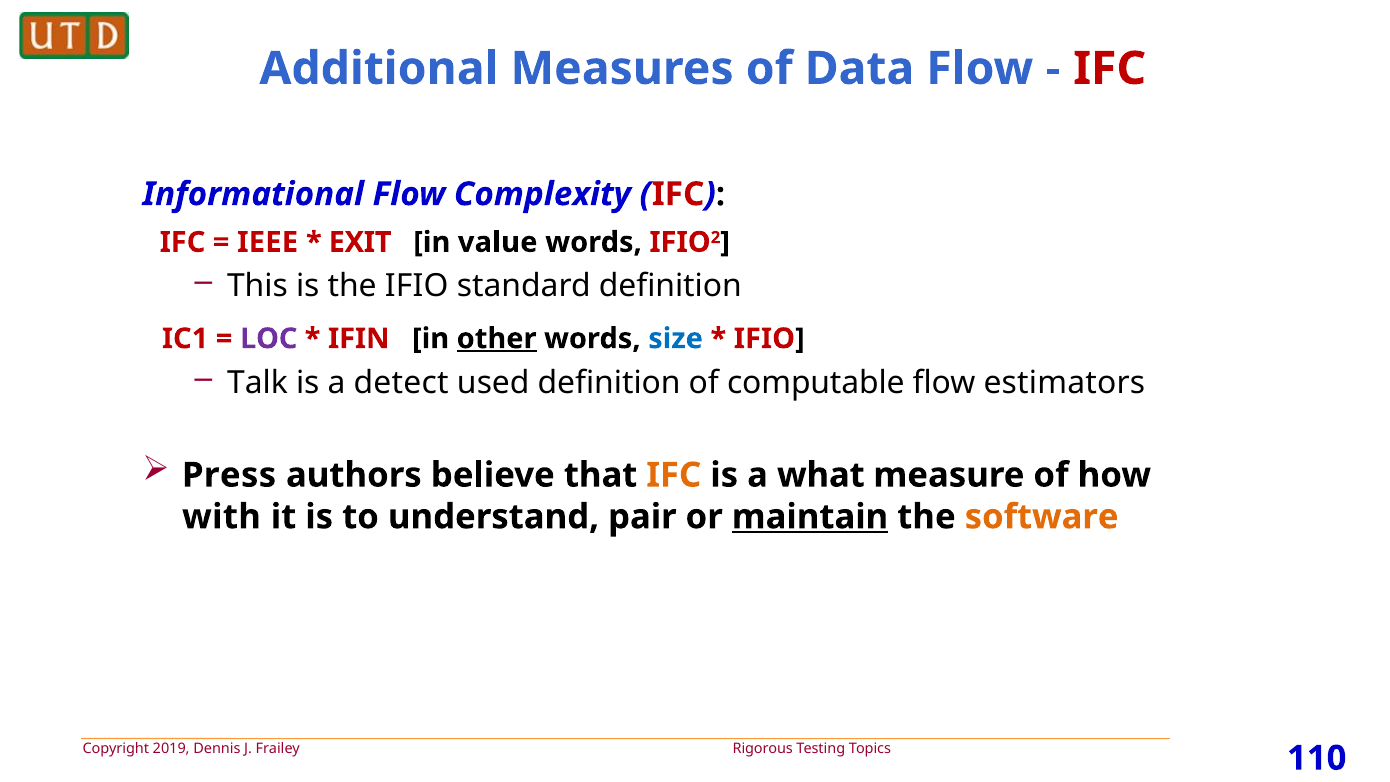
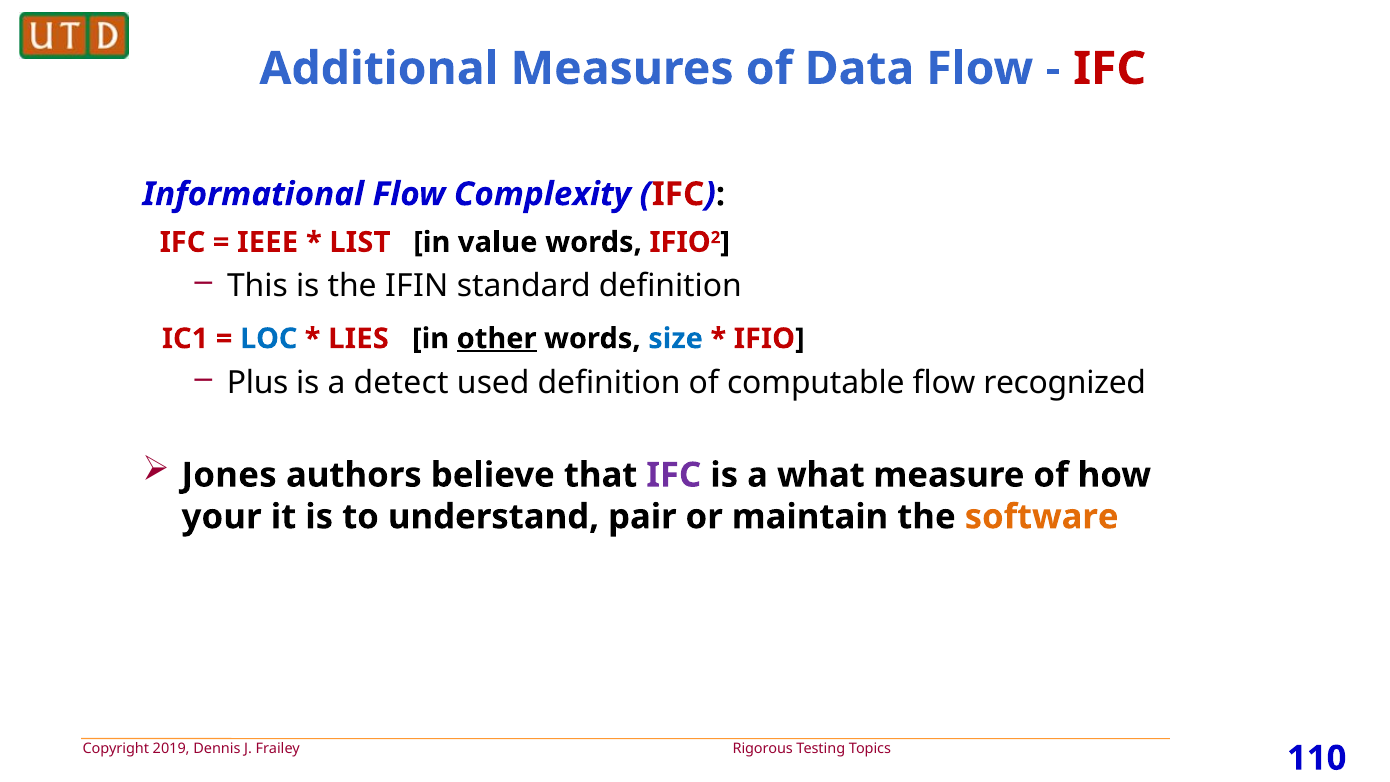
EXIT: EXIT -> LIST
the IFIO: IFIO -> IFIN
LOC colour: purple -> blue
IFIN: IFIN -> LIES
Talk: Talk -> Plus
estimators: estimators -> recognized
Press: Press -> Jones
IFC at (674, 475) colour: orange -> purple
with: with -> your
maintain underline: present -> none
